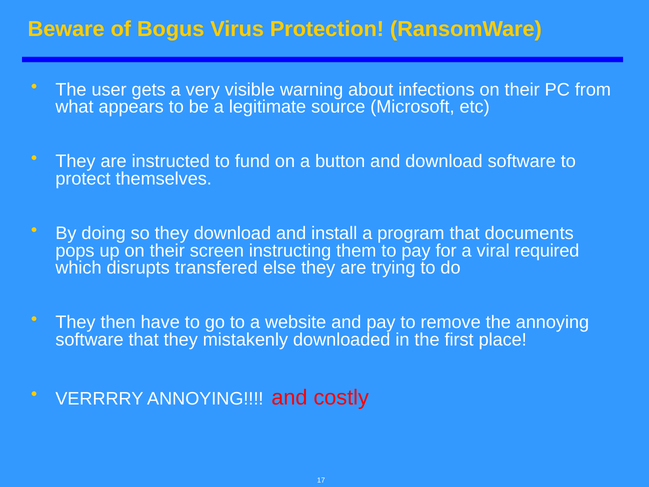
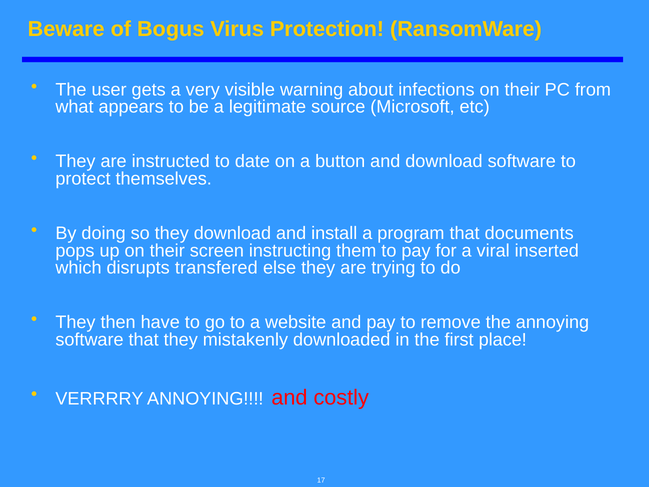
fund: fund -> date
required: required -> inserted
